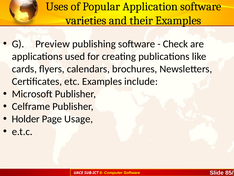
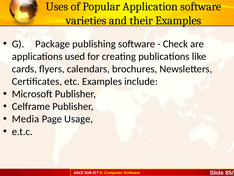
Preview: Preview -> Package
Holder: Holder -> Media
